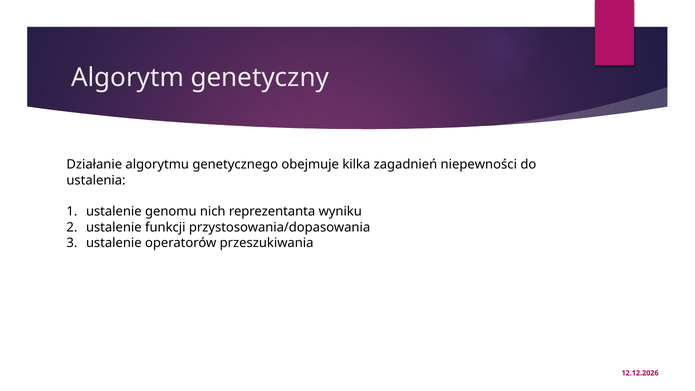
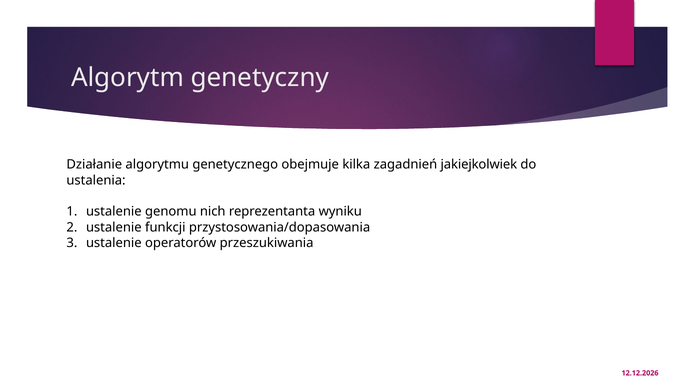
niepewności: niepewności -> jakiejkolwiek
